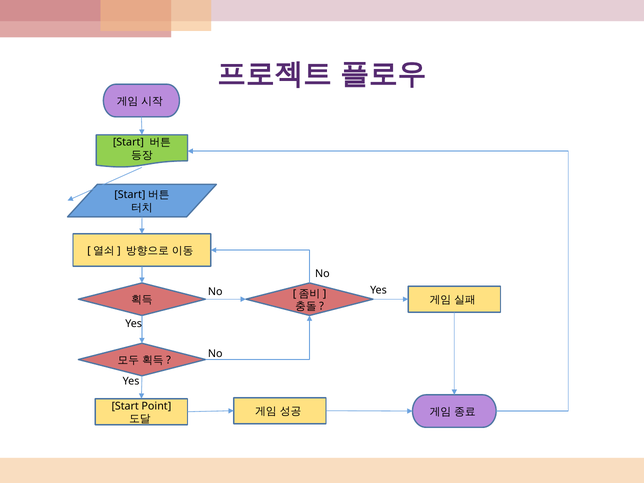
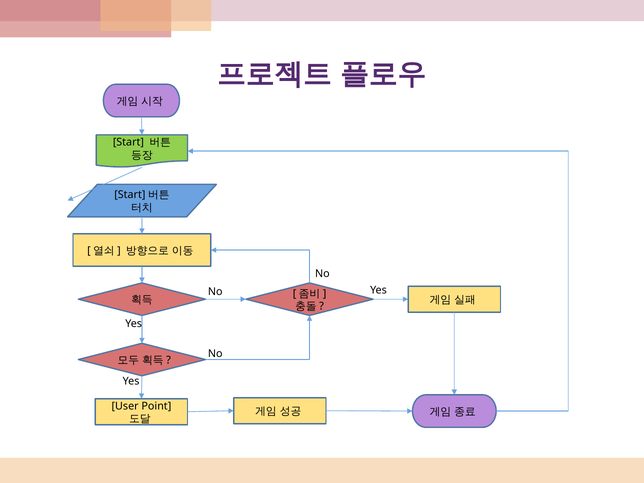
Start at (125, 406): Start -> User
